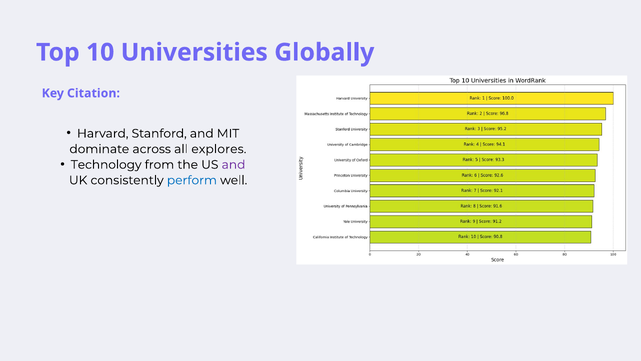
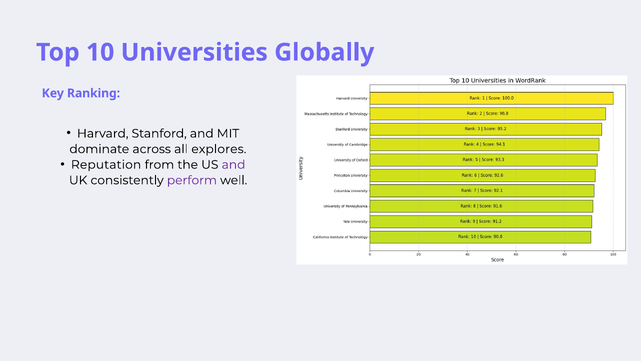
Citation: Citation -> Ranking
Technology: Technology -> Reputation
perform colour: blue -> purple
